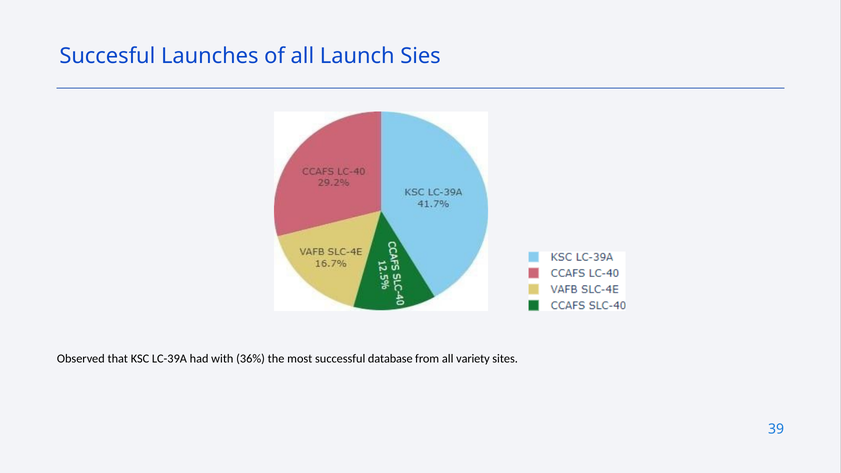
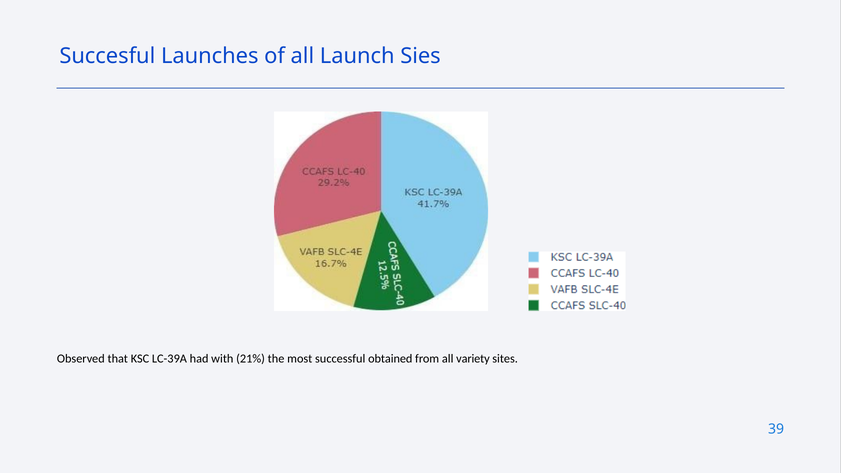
36%: 36% -> 21%
database: database -> obtained
